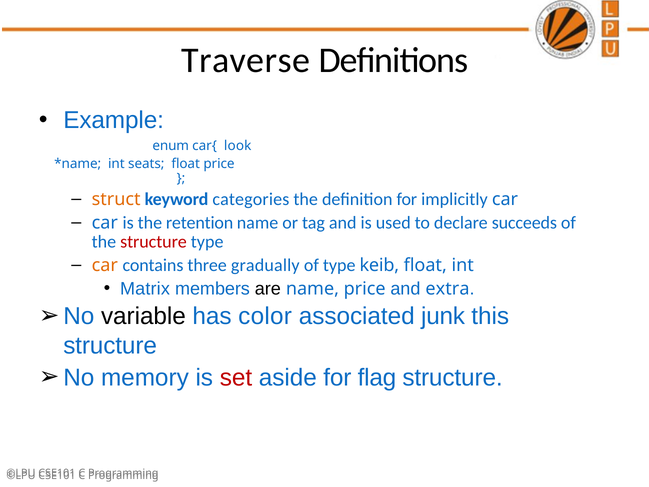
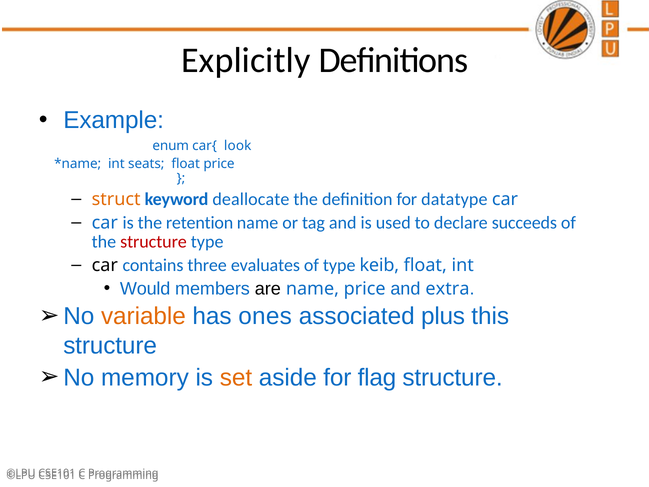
Traverse: Traverse -> Explicitly
categories: categories -> deallocate
implicitly: implicitly -> datatype
car at (105, 265) colour: orange -> black
gradually: gradually -> evaluates
Matrix: Matrix -> Would
variable colour: black -> orange
color: color -> ones
junk: junk -> plus
set colour: red -> orange
